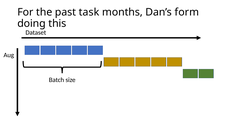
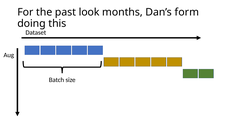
task: task -> look
